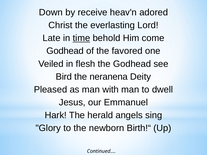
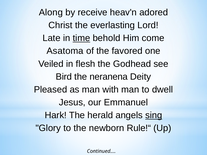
Down: Down -> Along
Godhead at (65, 51): Godhead -> Asatoma
sing underline: none -> present
Birth!“: Birth!“ -> Rule!“
